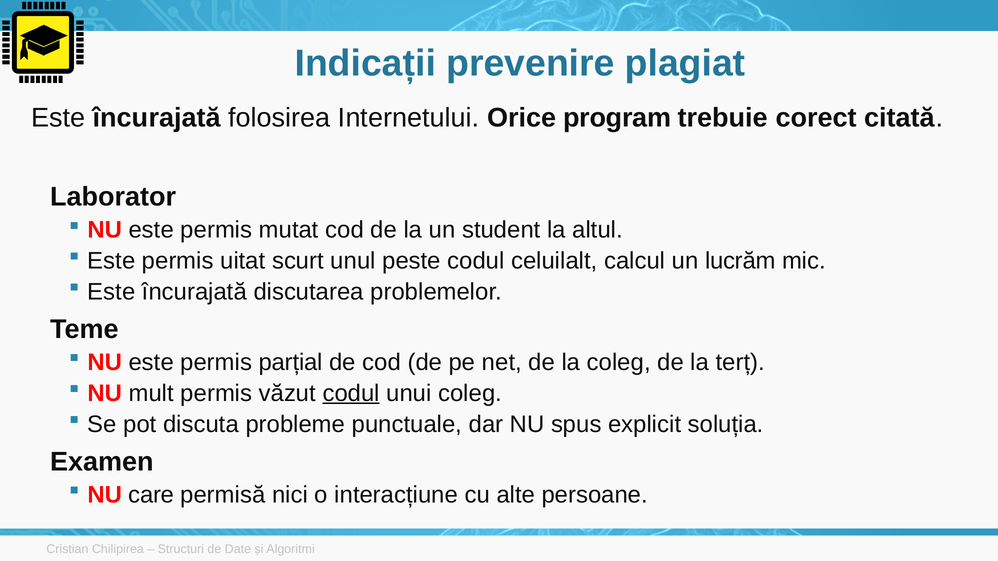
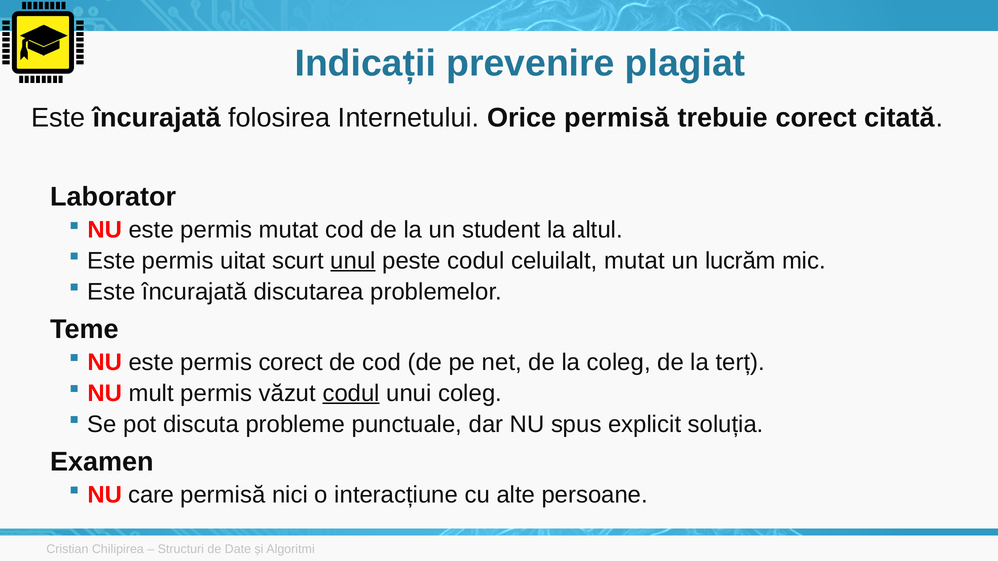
Orice program: program -> permisă
unul underline: none -> present
celuilalt calcul: calcul -> mutat
permis parțial: parțial -> corect
